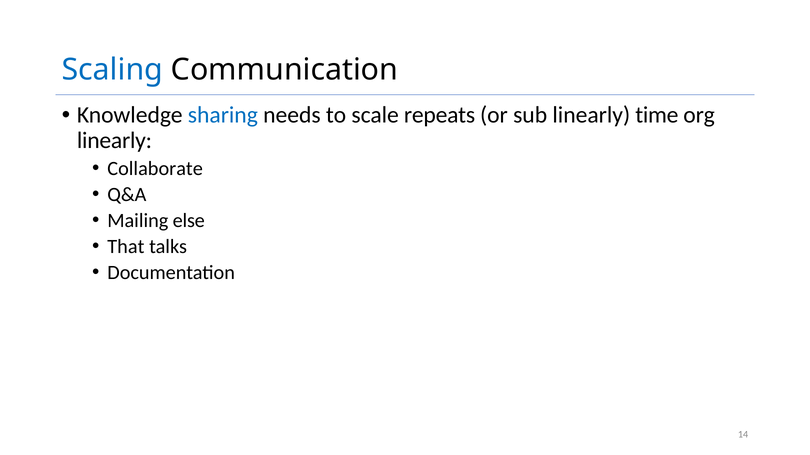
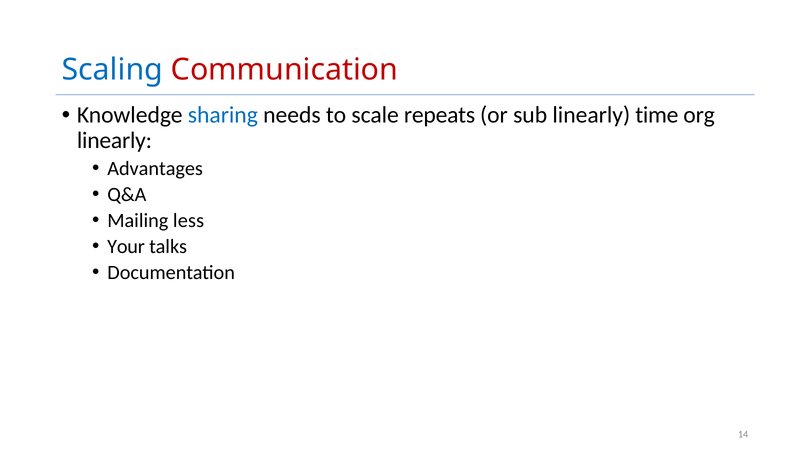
Communication colour: black -> red
Collaborate: Collaborate -> Advantages
else: else -> less
That: That -> Your
